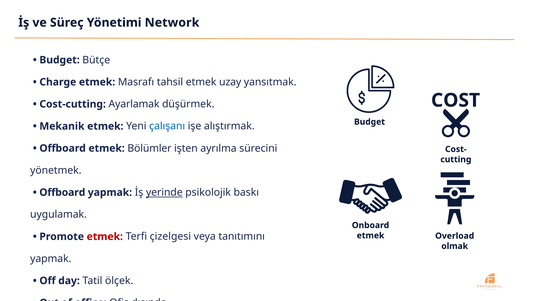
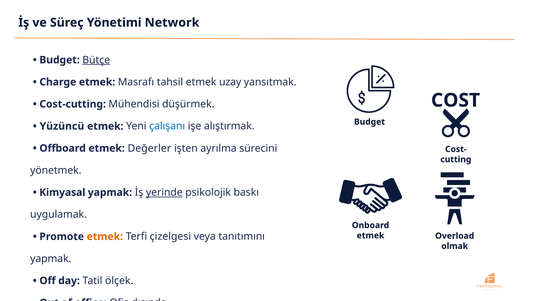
Bütçe underline: none -> present
Ayarlamak: Ayarlamak -> Mühendisi
Mekanik: Mekanik -> Yüzüncü
Bölümler: Bölümler -> Değerler
Offboard at (62, 193): Offboard -> Kimyasal
etmek at (105, 237) colour: red -> orange
